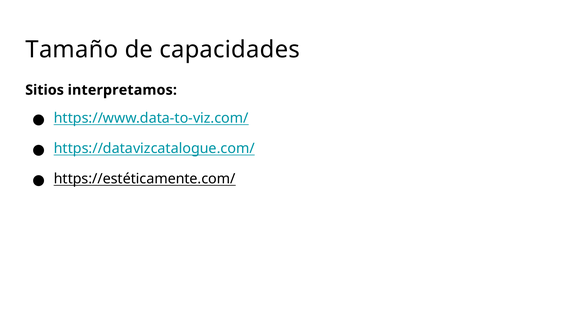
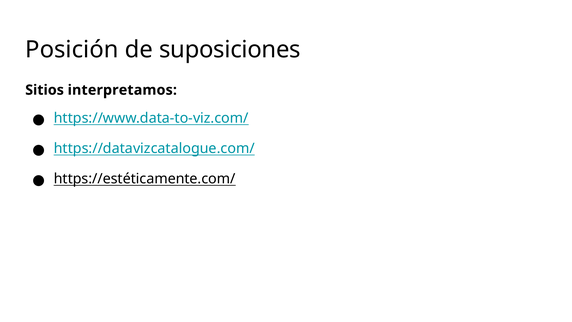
Tamaño: Tamaño -> Posición
capacidades: capacidades -> suposiciones
